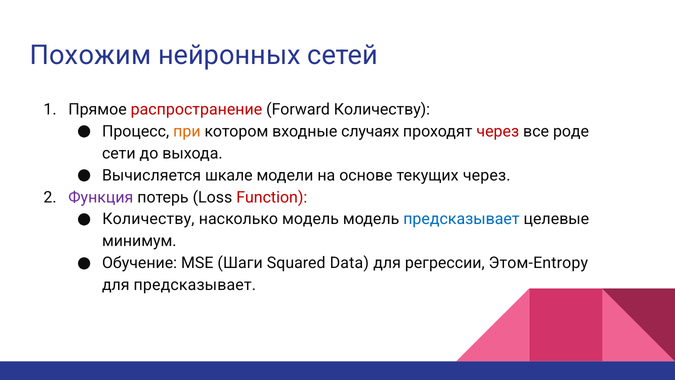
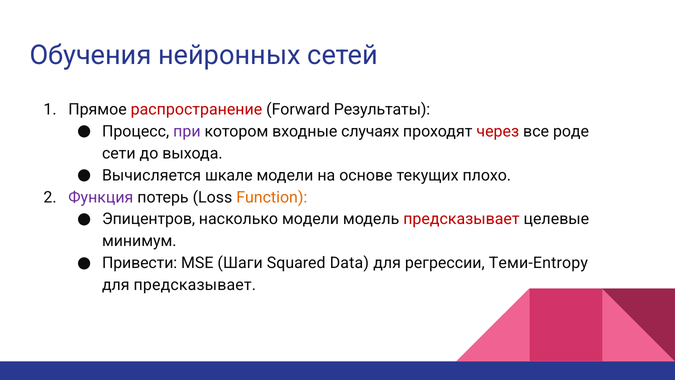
Похожим: Похожим -> Обучения
Forward Количеству: Количеству -> Результаты
при colour: orange -> purple
текущих через: через -> плохо
Function colour: red -> orange
Количеству at (148, 219): Количеству -> Эпицентров
насколько модель: модель -> модели
предсказывает at (461, 219) colour: blue -> red
Обучение: Обучение -> Привести
Этом-Entropy: Этом-Entropy -> Теми-Entropy
